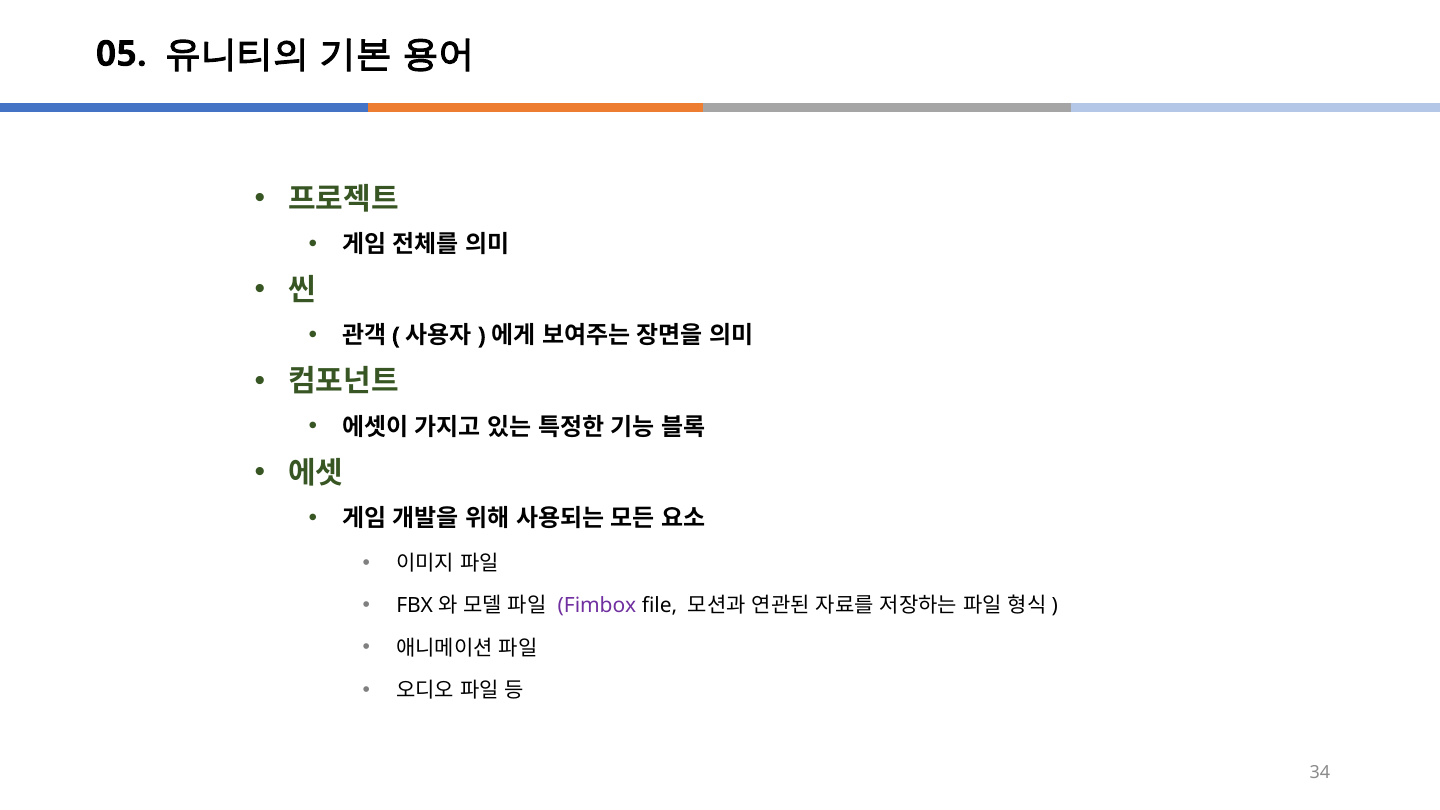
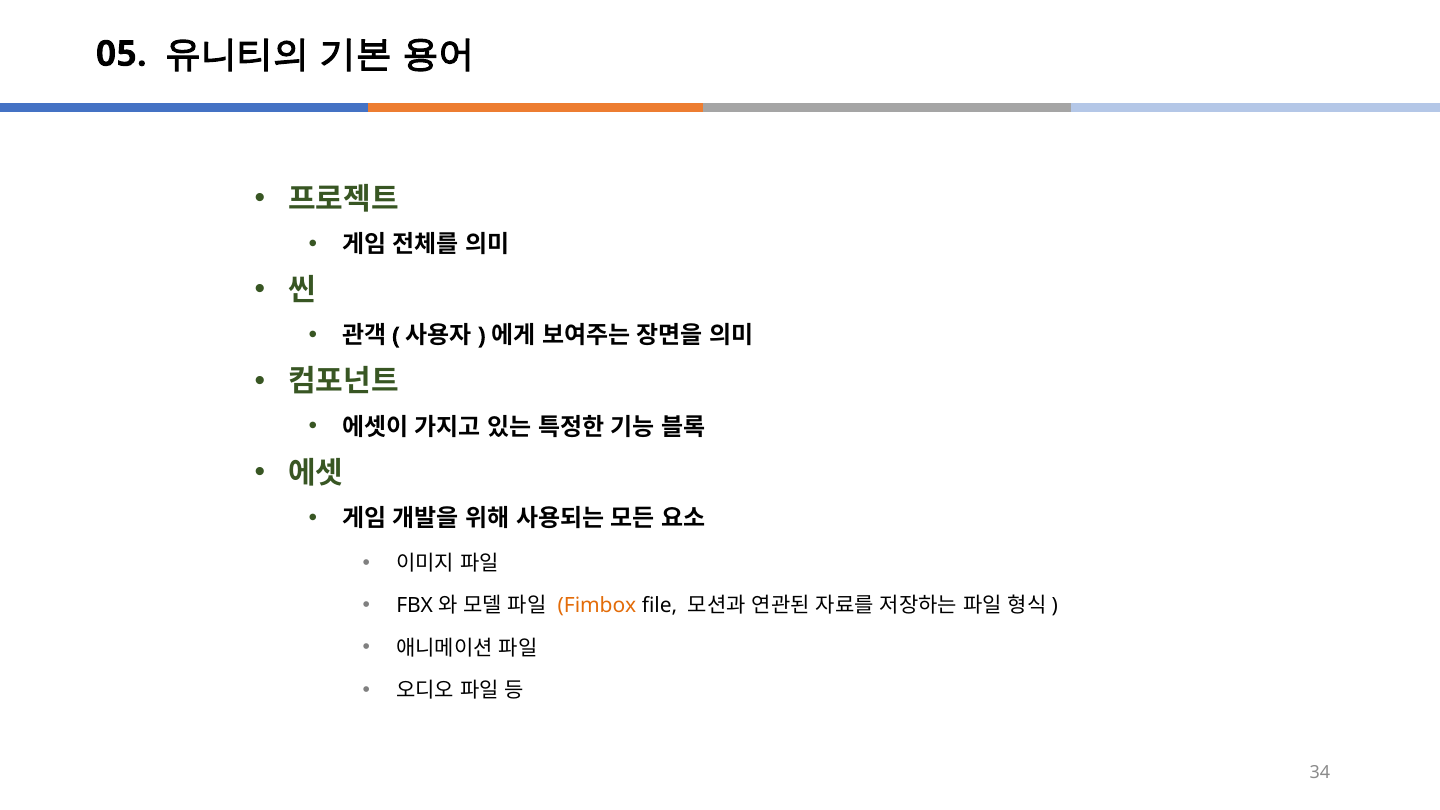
Fimbox colour: purple -> orange
